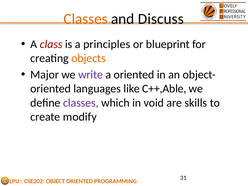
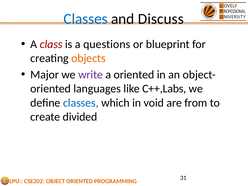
Classes at (86, 19) colour: orange -> blue
principles: principles -> questions
C++,Able: C++,Able -> C++,Labs
classes at (81, 103) colour: purple -> blue
skills: skills -> from
modify: modify -> divided
